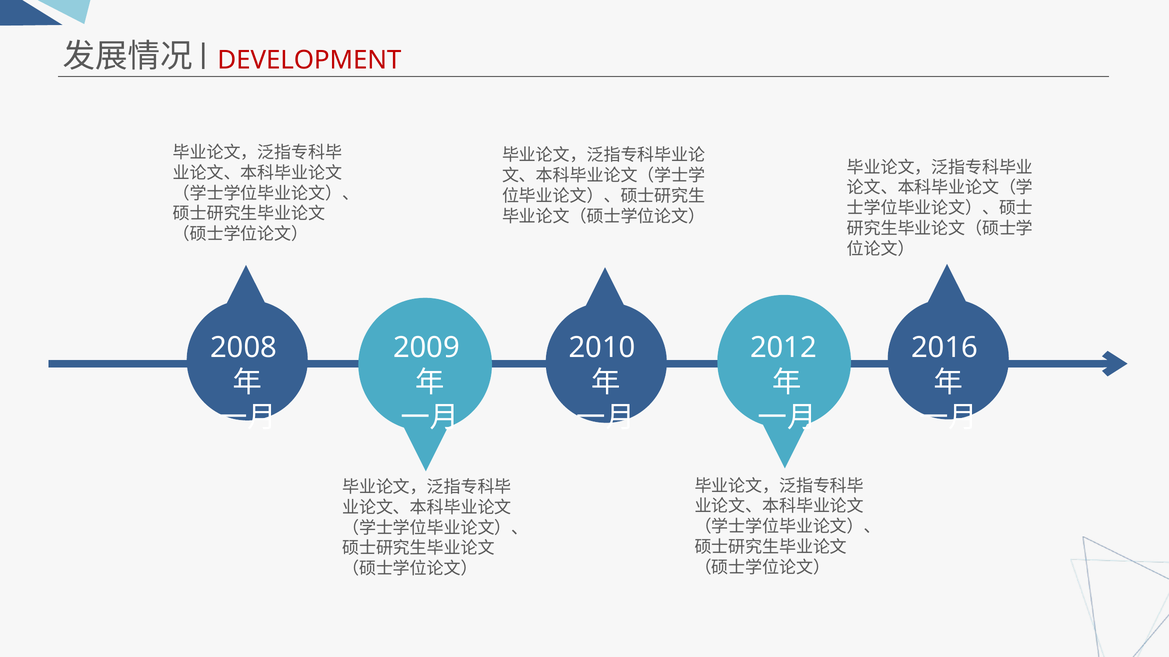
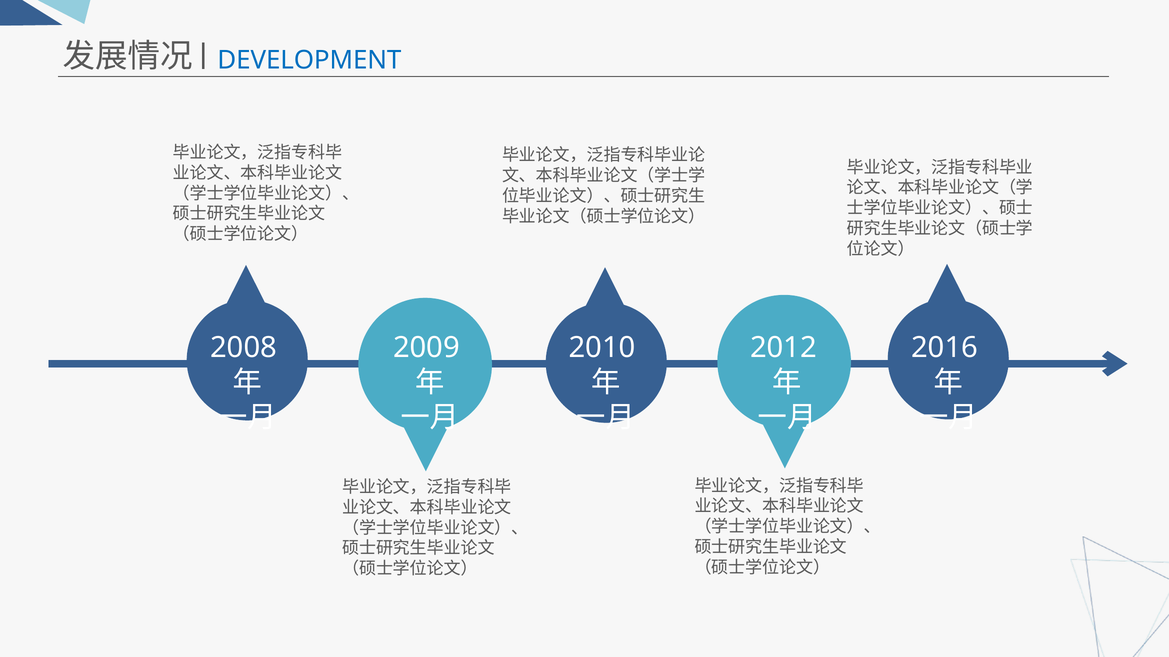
DEVELOPMENT colour: red -> blue
